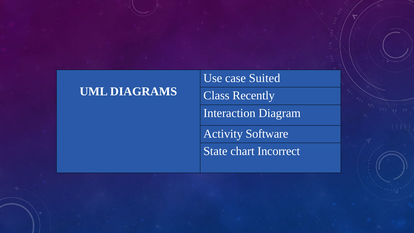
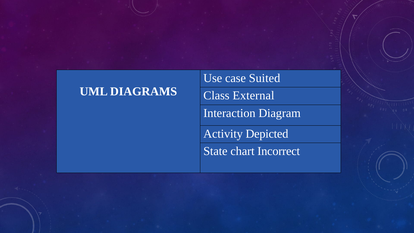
Recently: Recently -> External
Software: Software -> Depicted
